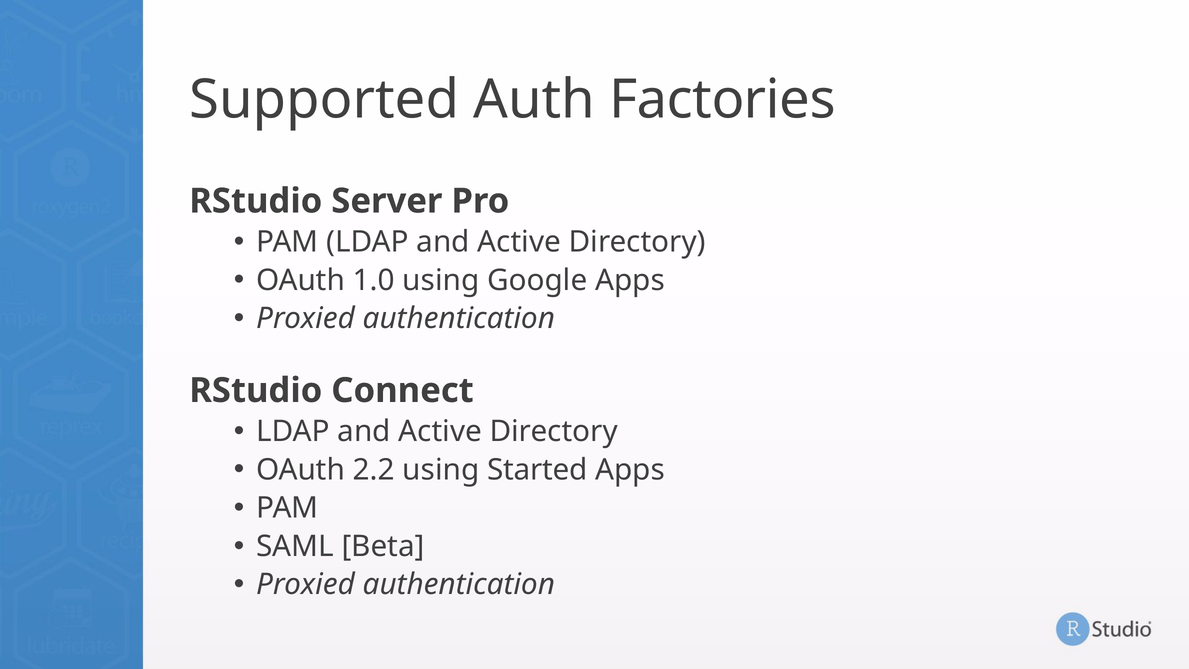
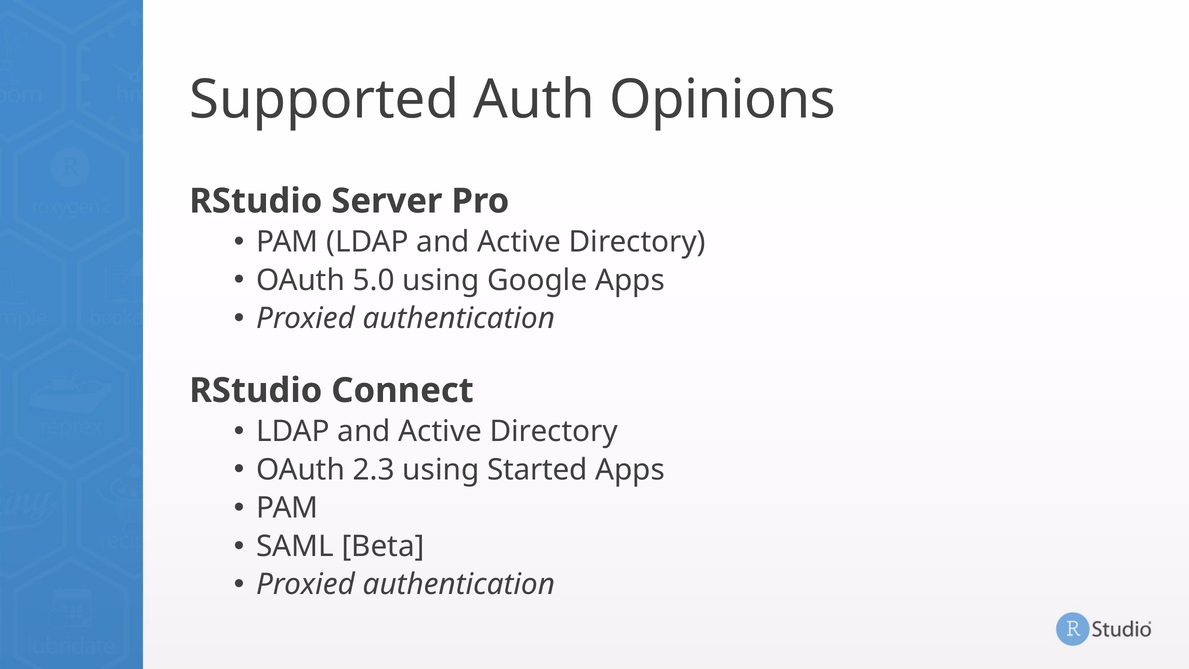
Factories: Factories -> Opinions
1.0: 1.0 -> 5.0
2.2: 2.2 -> 2.3
